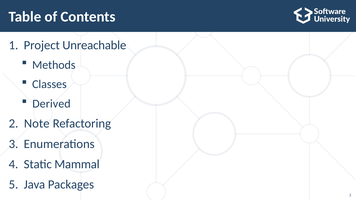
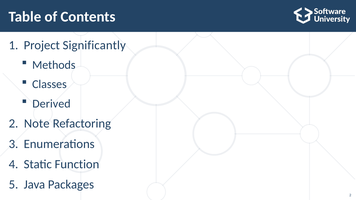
Unreachable: Unreachable -> Significantly
Mammal: Mammal -> Function
